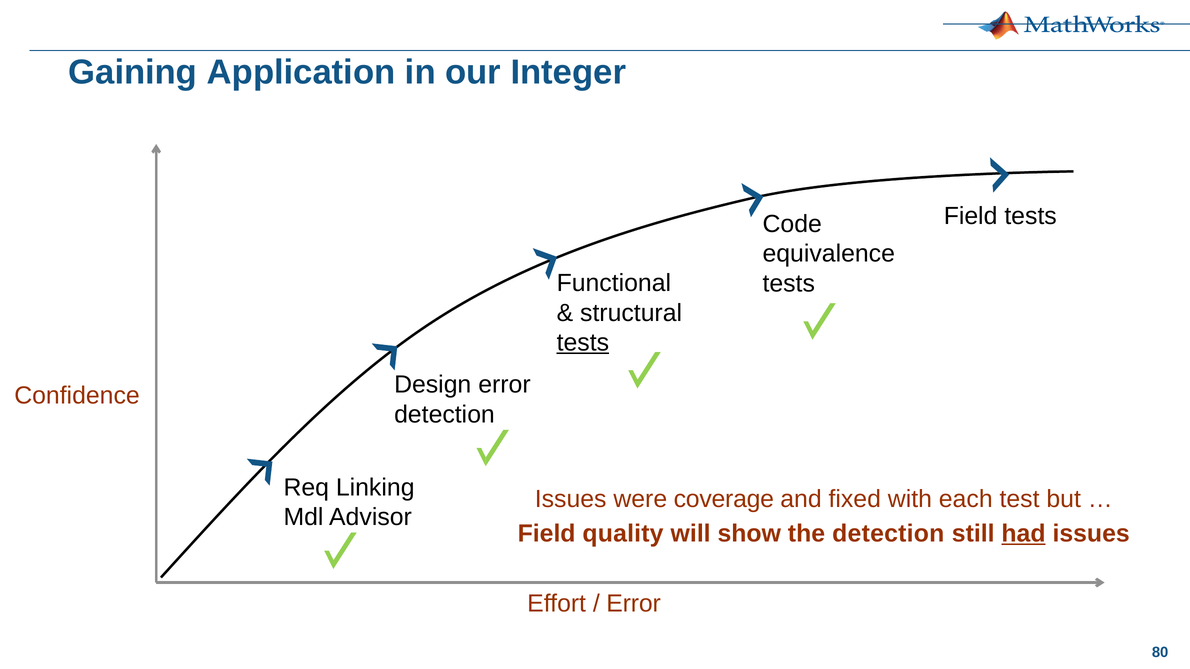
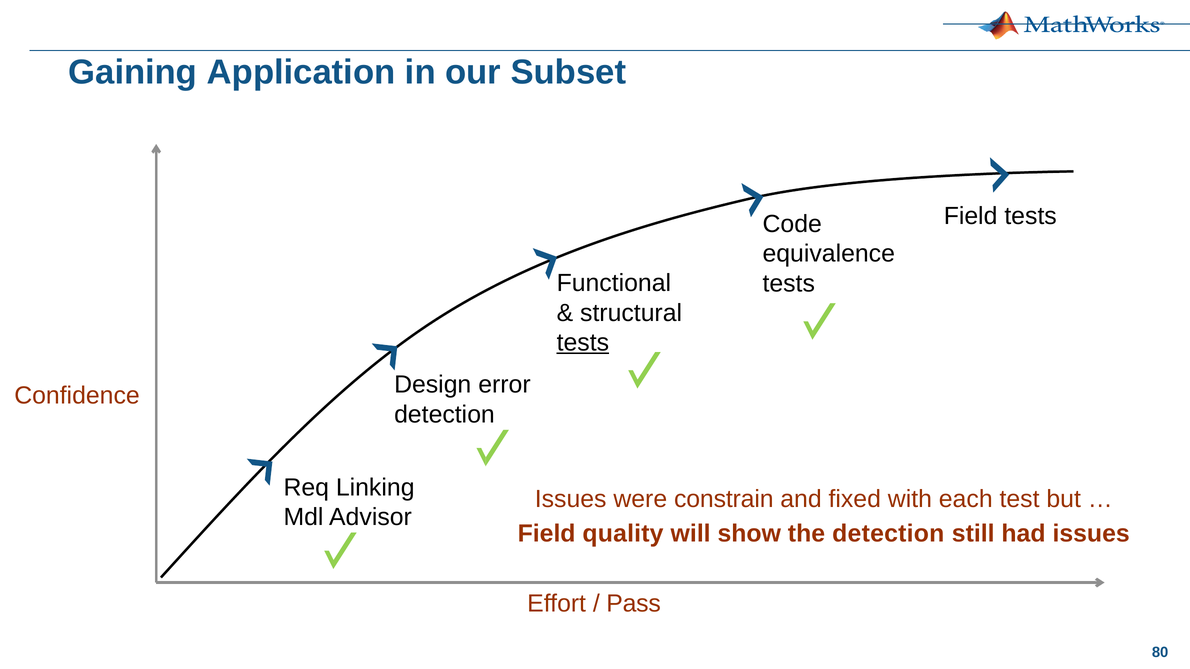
Integer: Integer -> Subset
coverage: coverage -> constrain
had underline: present -> none
Error at (634, 604): Error -> Pass
